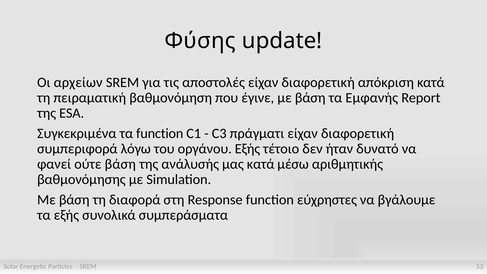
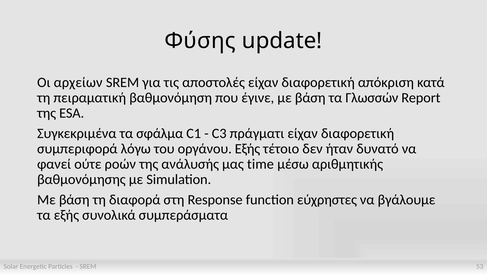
Εμφανής: Εμφανής -> Γλωσσών
τα function: function -> σφάλμα
ούτε βάση: βάση -> ροών
μας κατά: κατά -> time
